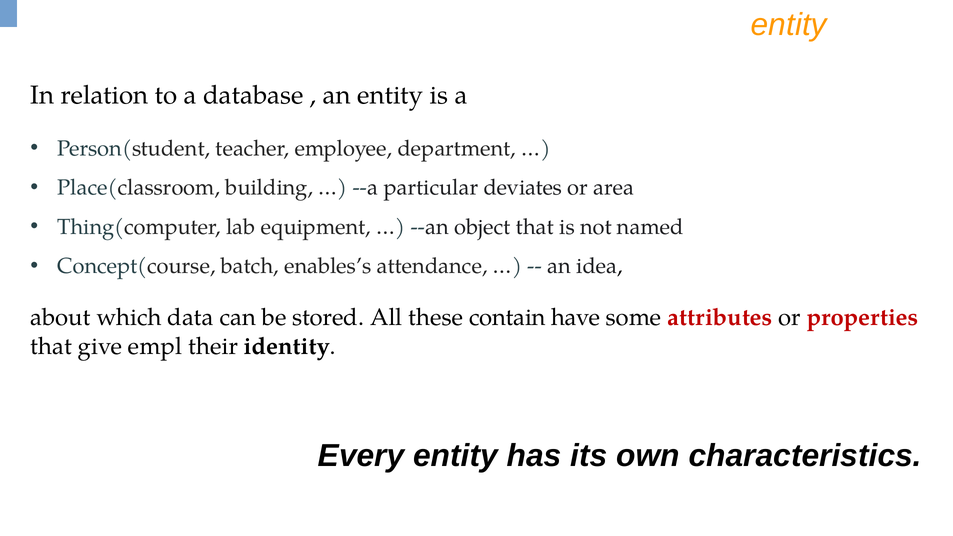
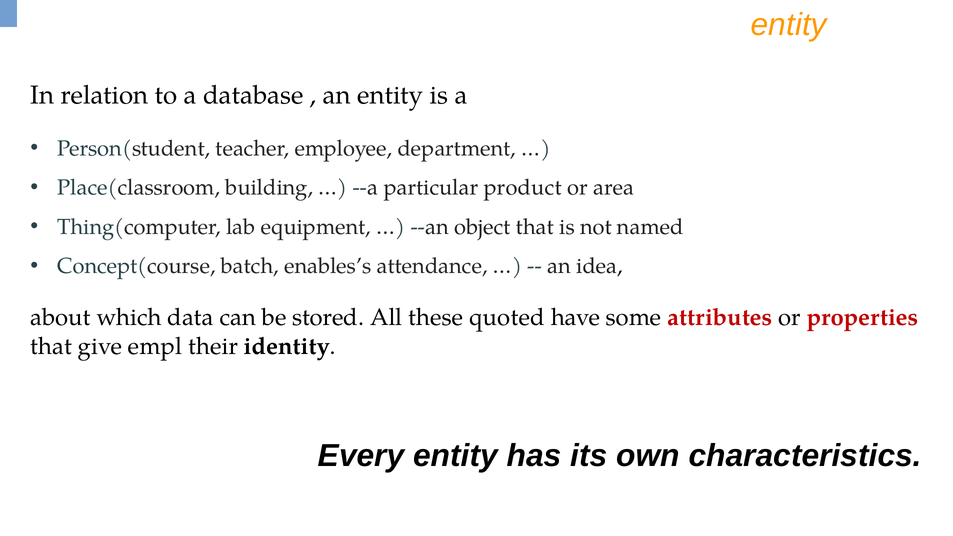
deviates: deviates -> product
contain: contain -> quoted
